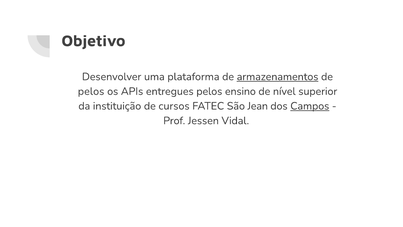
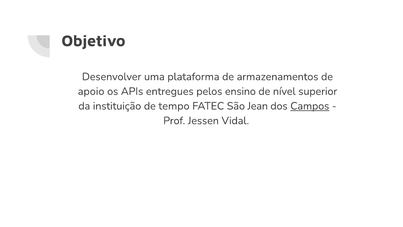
armazenamentos underline: present -> none
pelos at (91, 91): pelos -> apoio
cursos: cursos -> tempo
